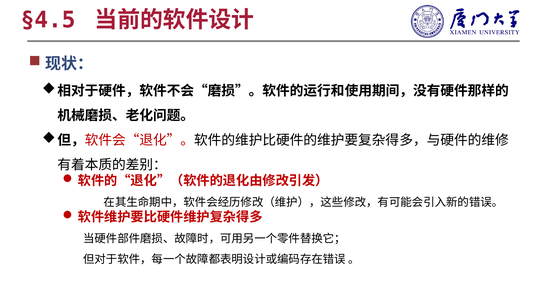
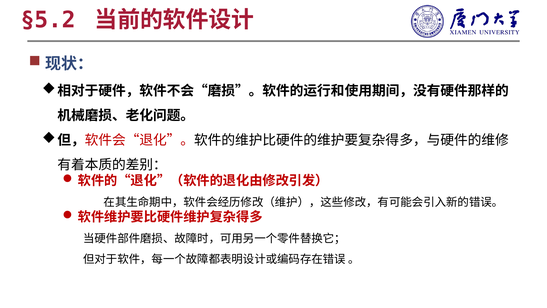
§4.5: §4.5 -> §5.2
